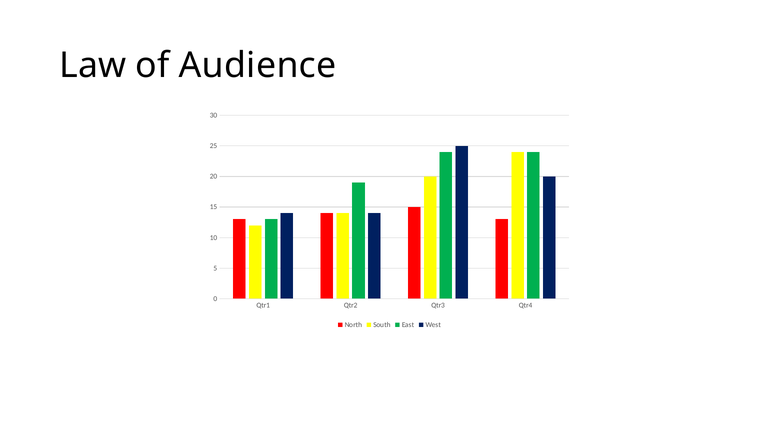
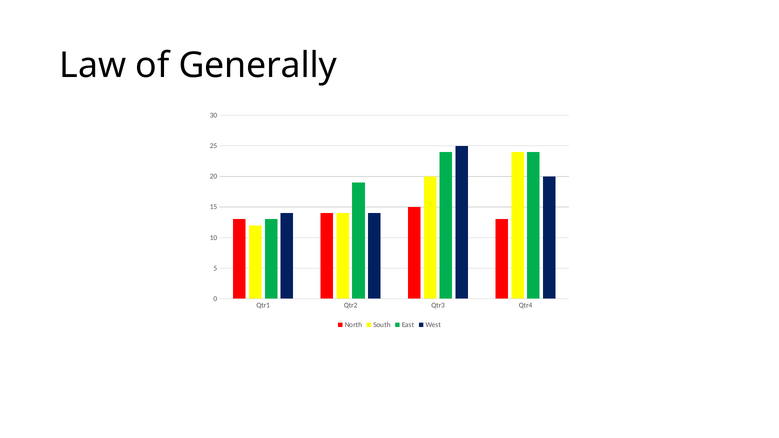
Audience: Audience -> Generally
